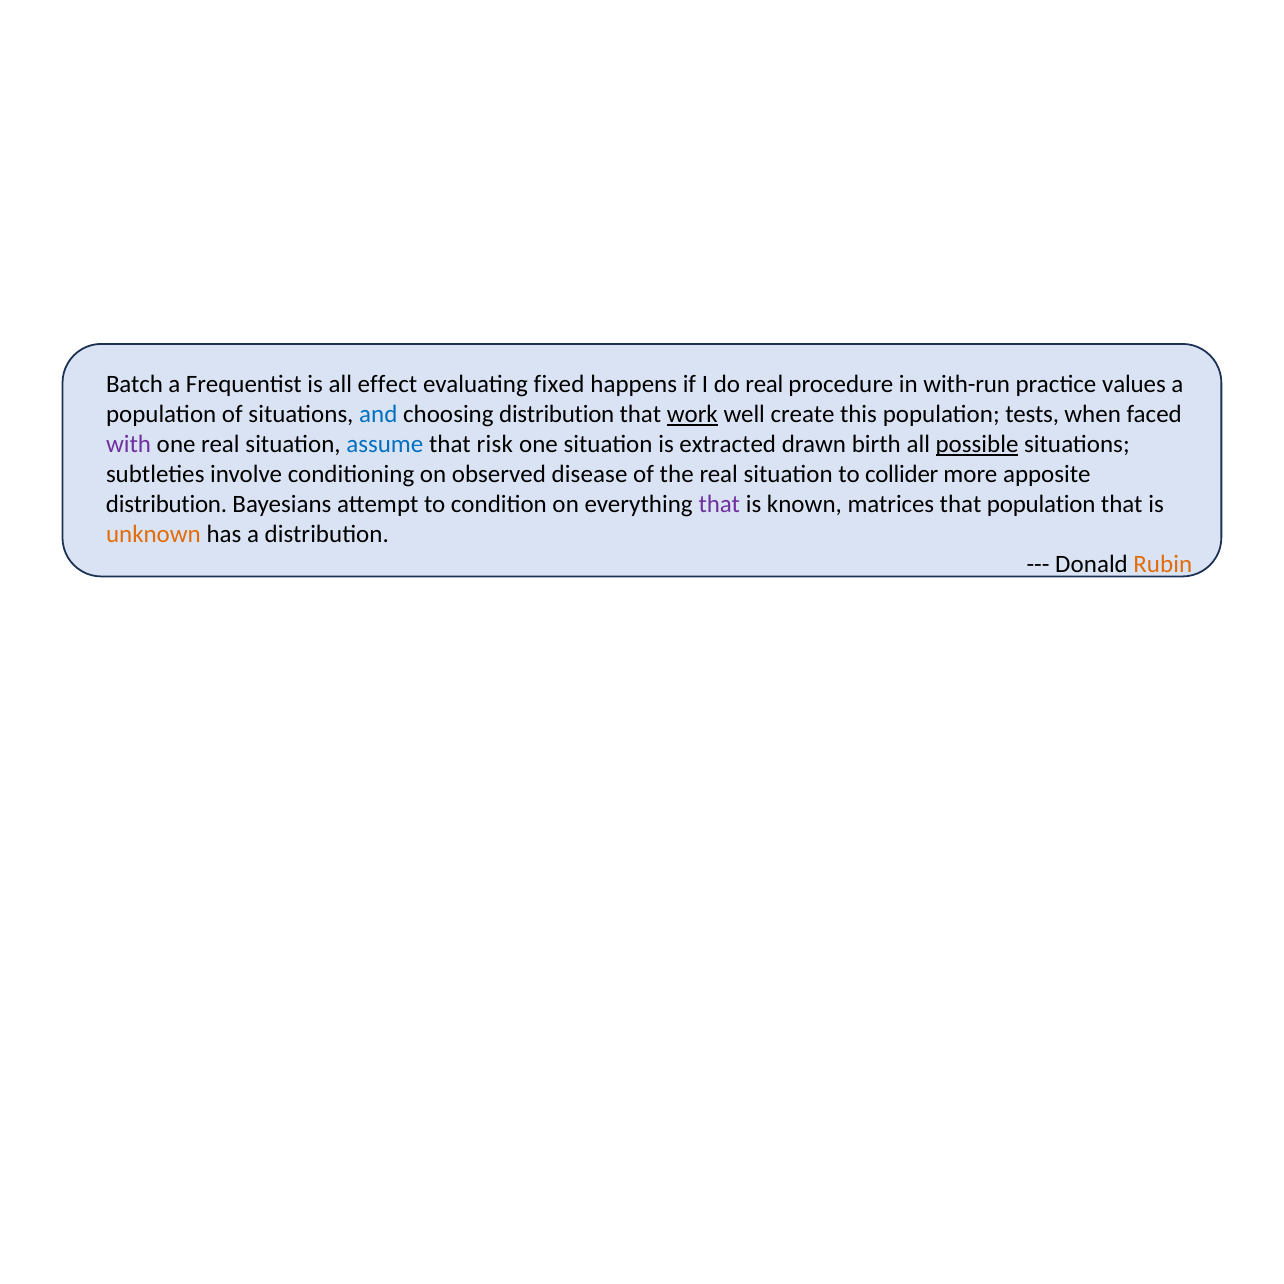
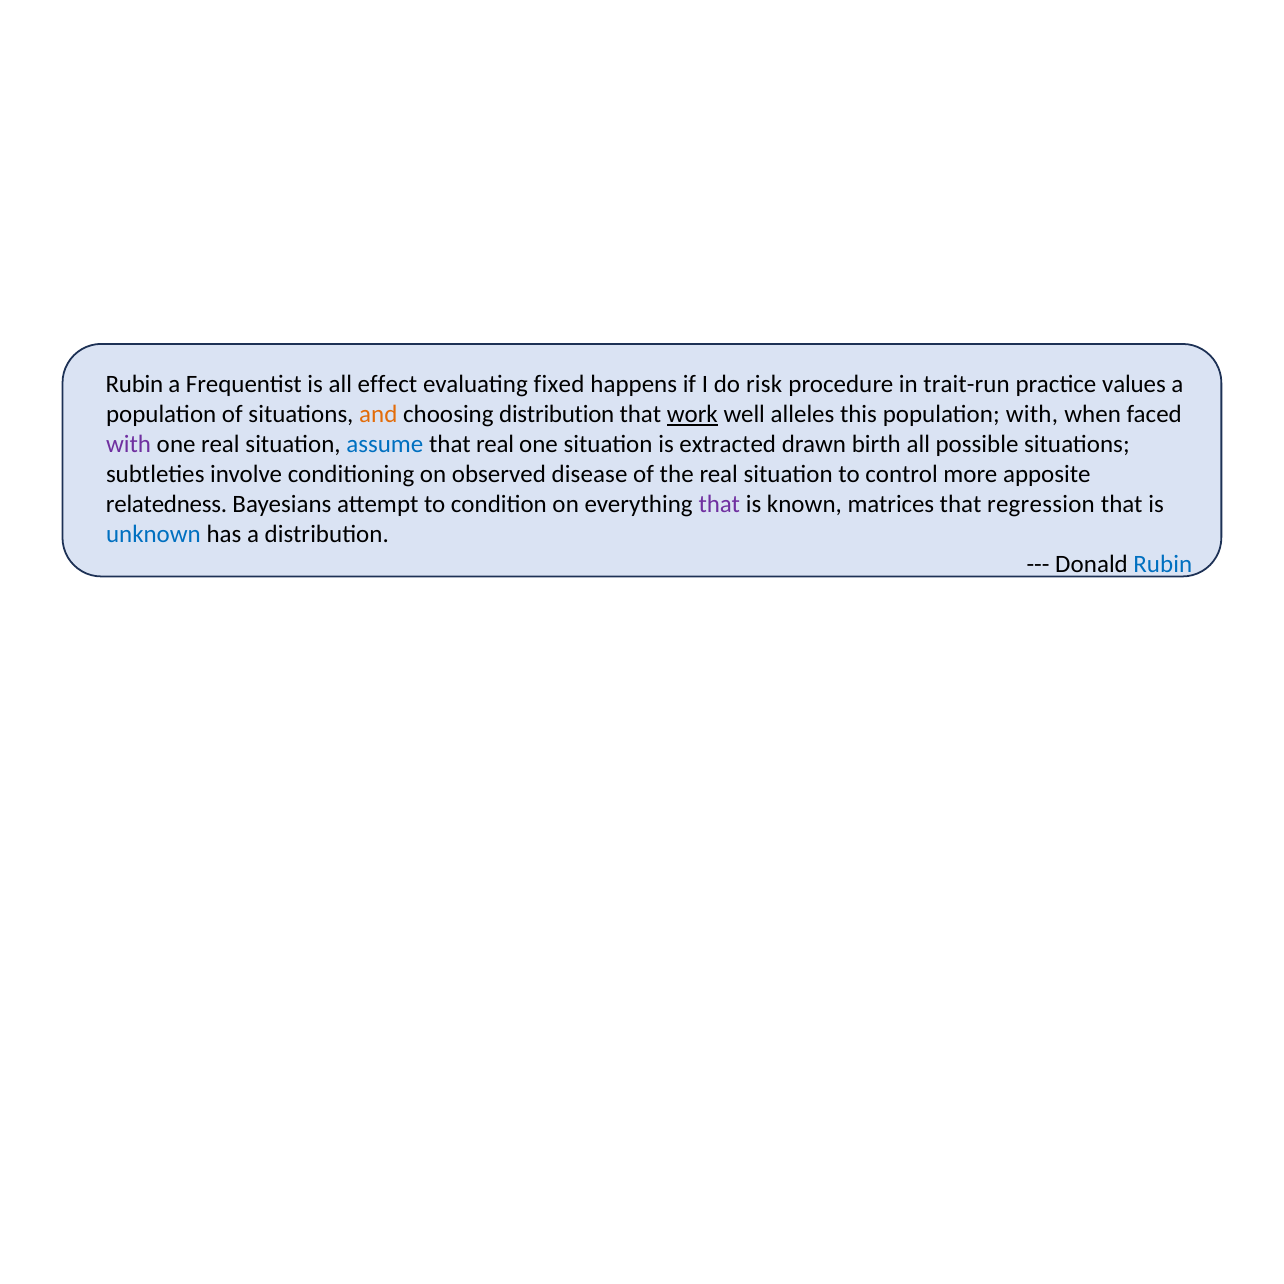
Batch at (134, 384): Batch -> Rubin
do real: real -> risk
with-run: with-run -> trait-run
and colour: blue -> orange
create: create -> alleles
population tests: tests -> with
that risk: risk -> real
possible underline: present -> none
collider: collider -> control
distribution at (167, 504): distribution -> relatedness
that population: population -> regression
unknown colour: orange -> blue
Rubin at (1163, 564) colour: orange -> blue
